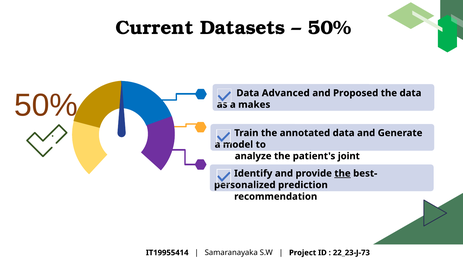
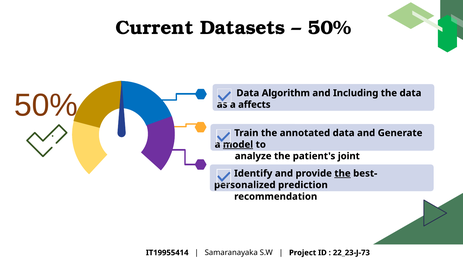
Advanced: Advanced -> Algorithm
Proposed: Proposed -> Including
makes: makes -> affects
model underline: none -> present
